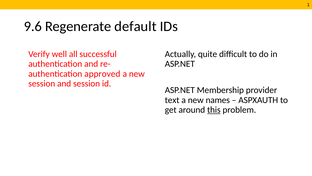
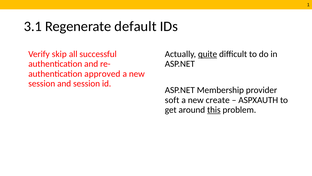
9.6: 9.6 -> 3.1
well: well -> skip
quite underline: none -> present
text: text -> soft
names: names -> create
